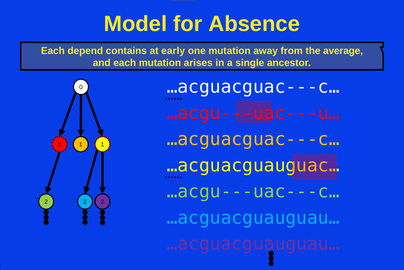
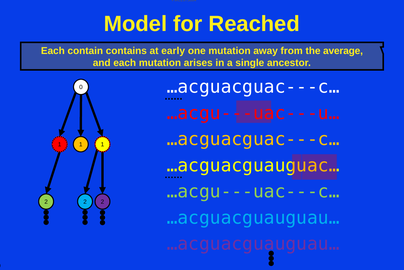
Absence: Absence -> Reached
depend: depend -> contain
